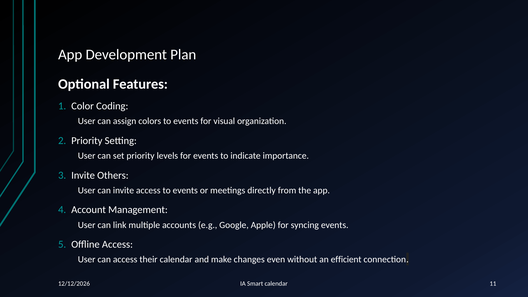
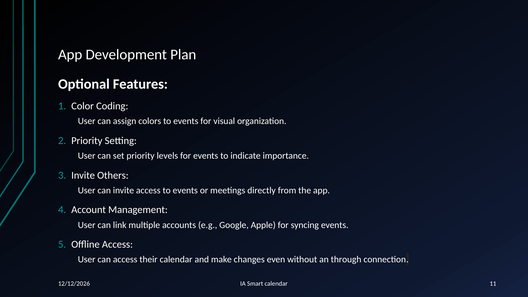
efficient: efficient -> through
